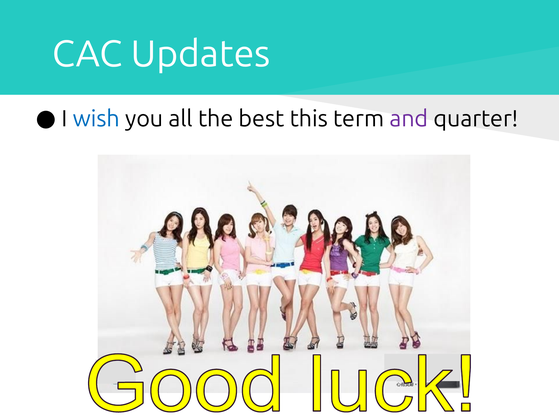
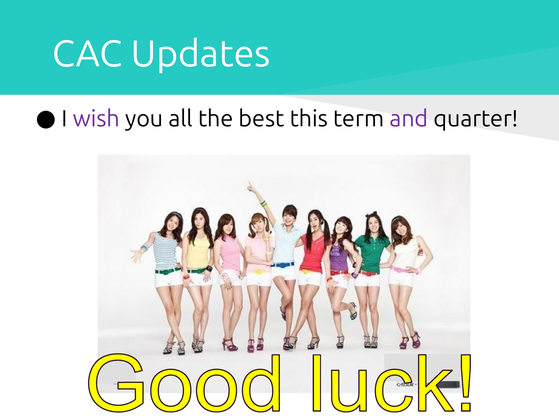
wish colour: blue -> purple
